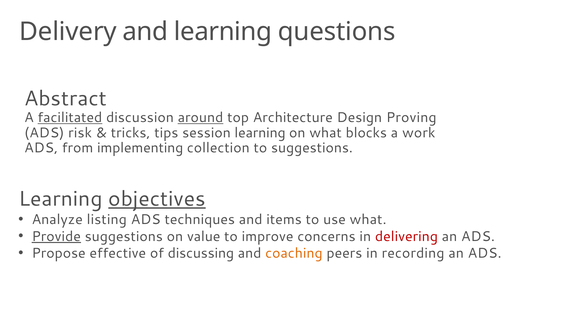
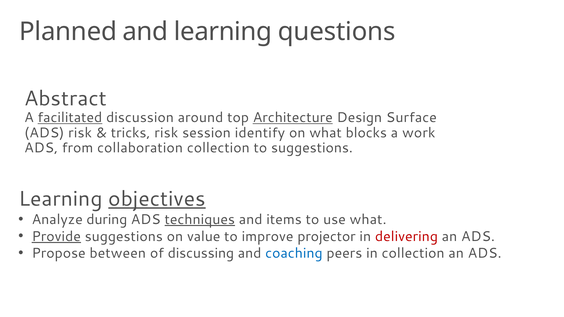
Delivery: Delivery -> Planned
around underline: present -> none
Architecture underline: none -> present
Proving: Proving -> Surface
tricks tips: tips -> risk
session learning: learning -> identify
implementing: implementing -> collaboration
listing: listing -> during
techniques underline: none -> present
concerns: concerns -> projector
effective: effective -> between
coaching colour: orange -> blue
in recording: recording -> collection
